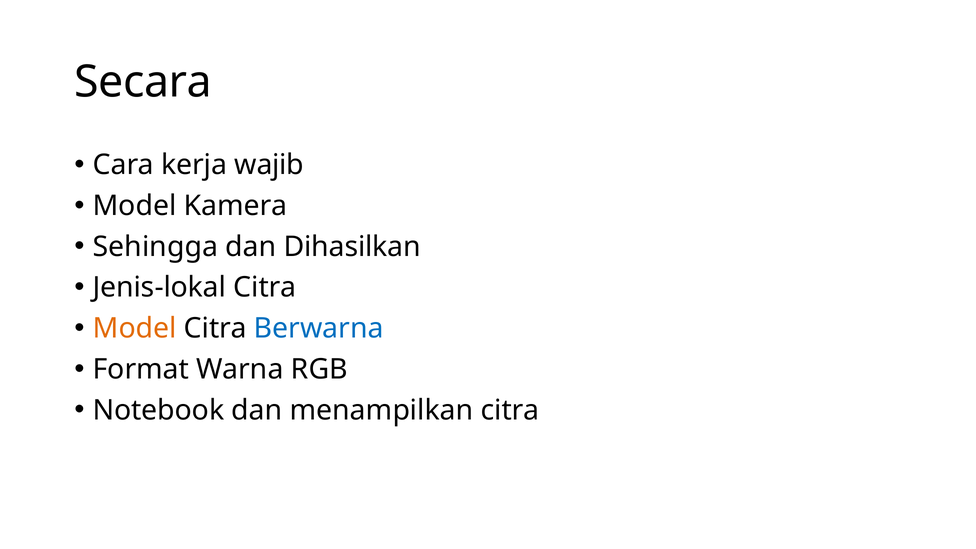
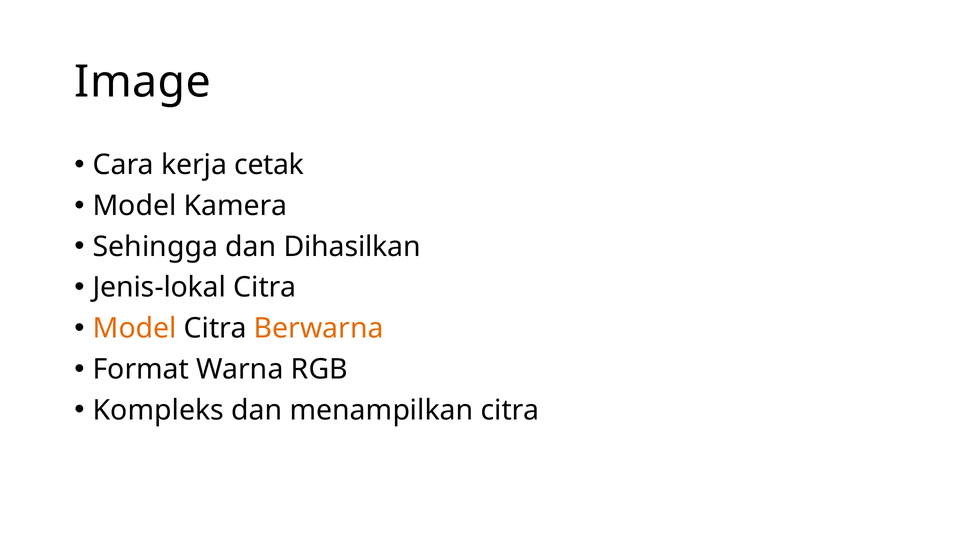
Secara: Secara -> Image
wajib: wajib -> cetak
Berwarna colour: blue -> orange
Notebook: Notebook -> Kompleks
